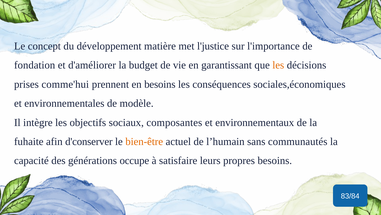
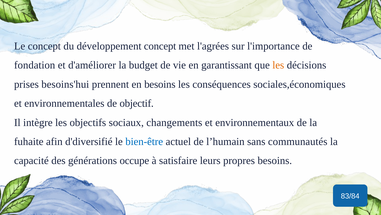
développement matière: matière -> concept
l'justice: l'justice -> l'agrées
comme'hui: comme'hui -> besoins'hui
modèle: modèle -> objectif
composantes: composantes -> changements
d'conserver: d'conserver -> d'diversifié
bien-être colour: orange -> blue
